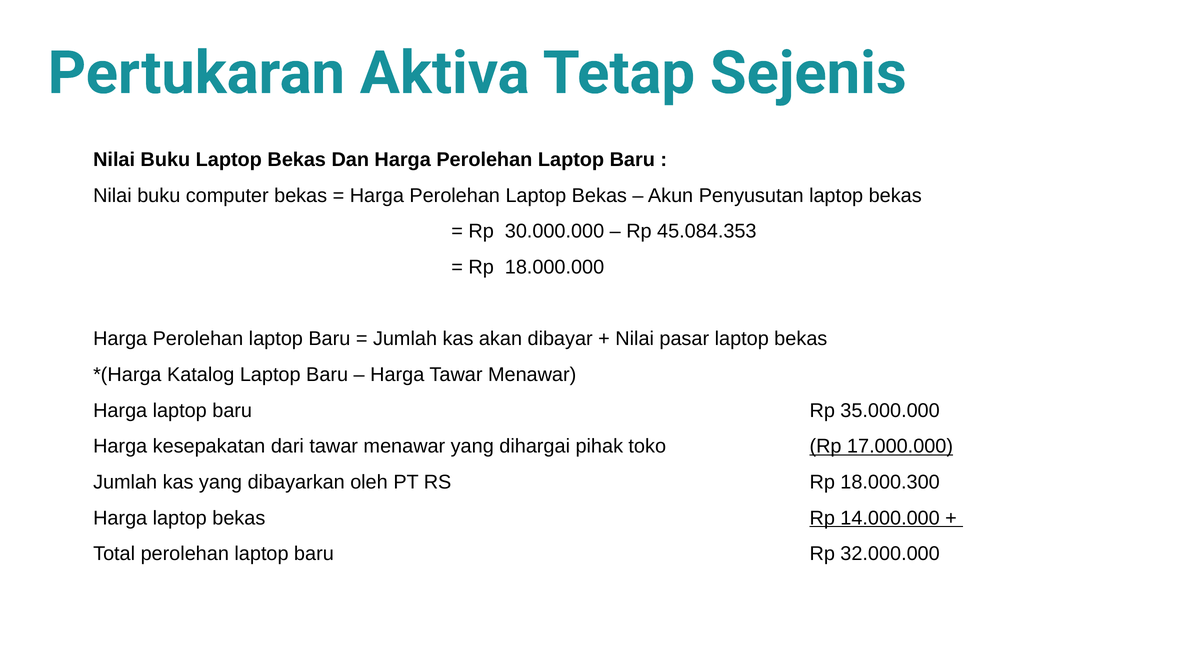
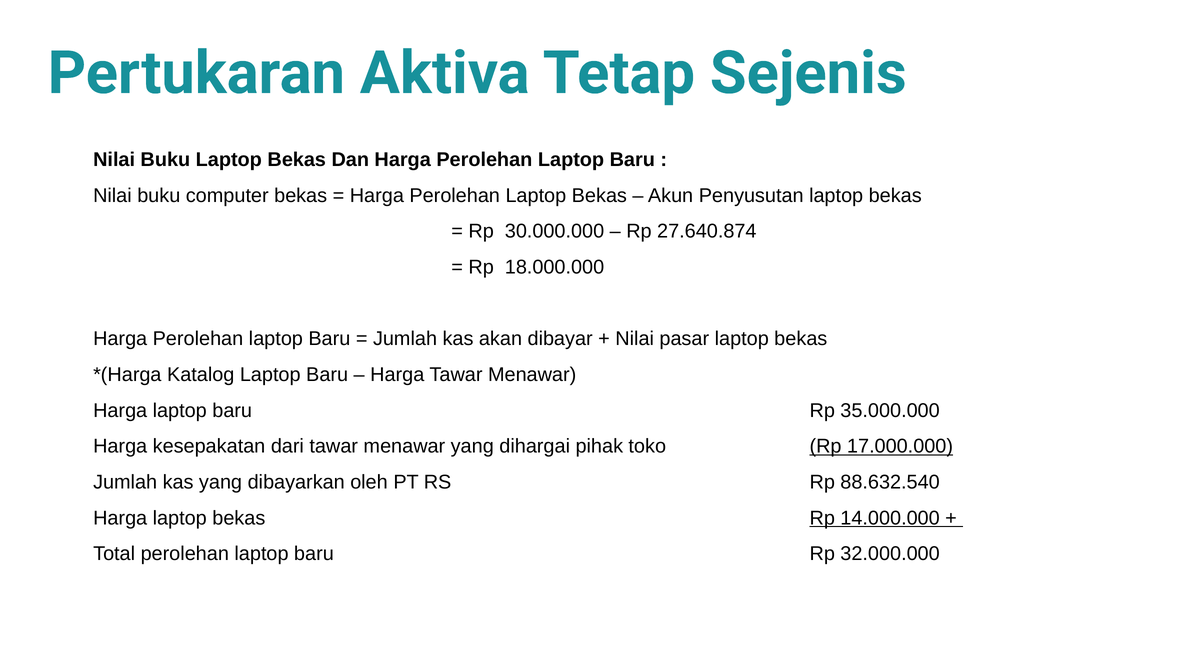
45.084.353: 45.084.353 -> 27.640.874
18.000.300: 18.000.300 -> 88.632.540
